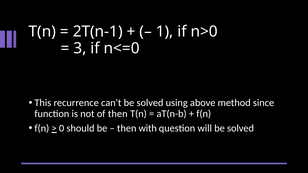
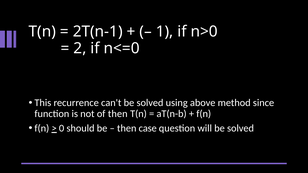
3: 3 -> 2
with: with -> case
